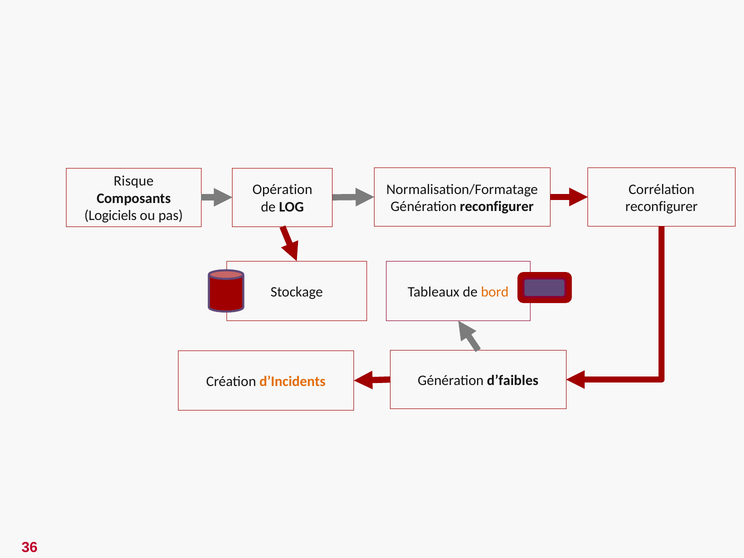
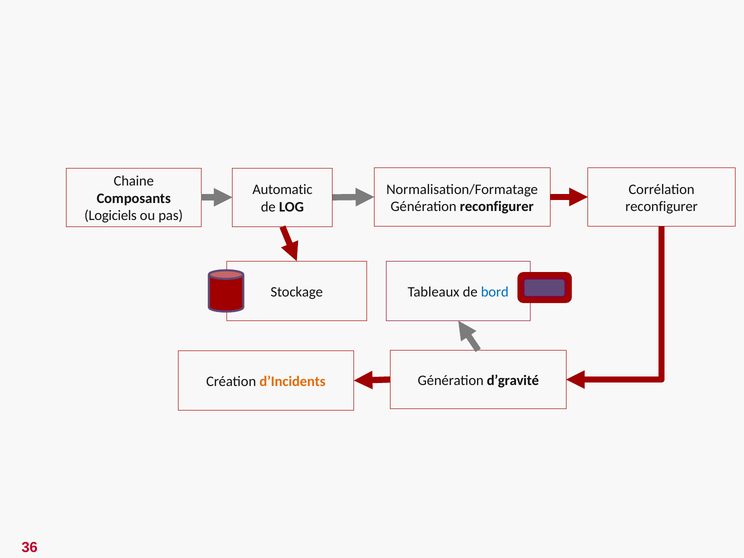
Risque: Risque -> Chaine
Opération: Opération -> Automatic
bord colour: orange -> blue
d’faibles: d’faibles -> d’gravité
